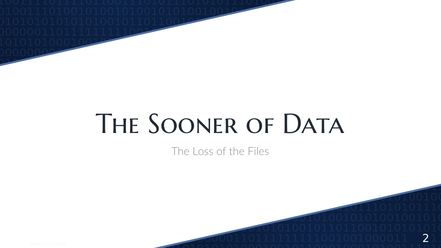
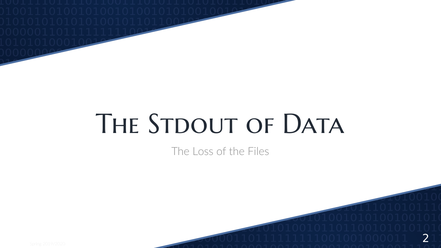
Sooner: Sooner -> Stdout
